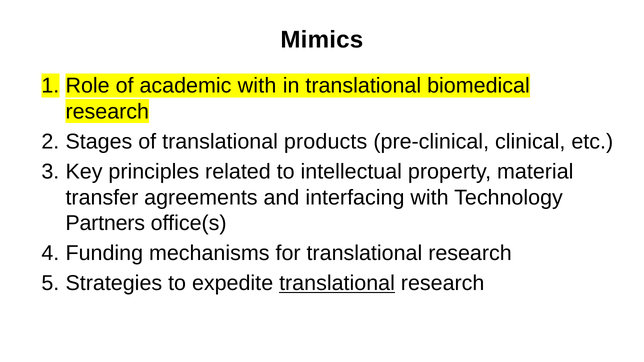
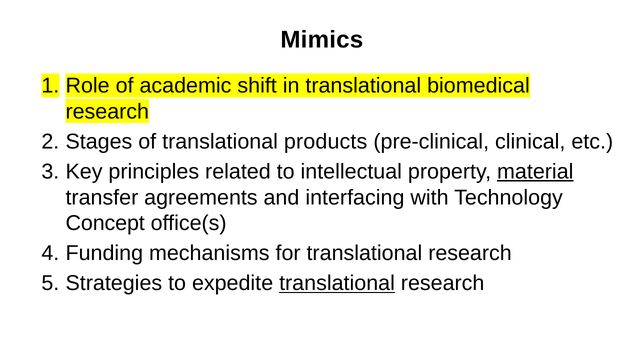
academic with: with -> shift
material underline: none -> present
Partners: Partners -> Concept
